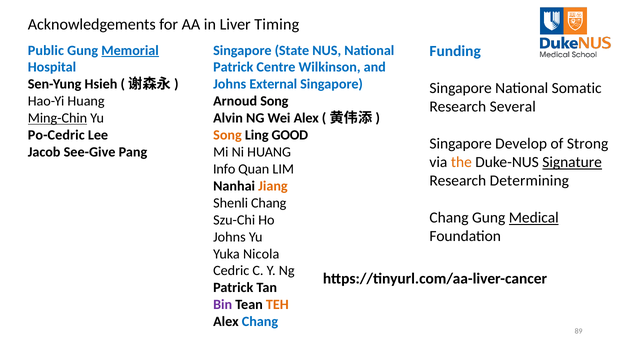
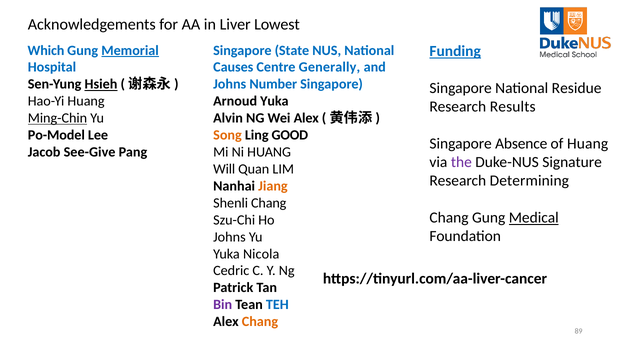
Timing: Timing -> Lowest
Public: Public -> Which
Funding underline: none -> present
Patrick at (233, 67): Patrick -> Causes
Wilkinson: Wilkinson -> Generally
Hsieh underline: none -> present
External: External -> Number
Somatic: Somatic -> Residue
Arnoud Song: Song -> Yuka
Several: Several -> Results
Po-Cedric: Po-Cedric -> Po-Model
Develop: Develop -> Absence
of Strong: Strong -> Huang
the colour: orange -> purple
Signature underline: present -> none
Info: Info -> Will
TEH colour: orange -> blue
Chang at (260, 322) colour: blue -> orange
